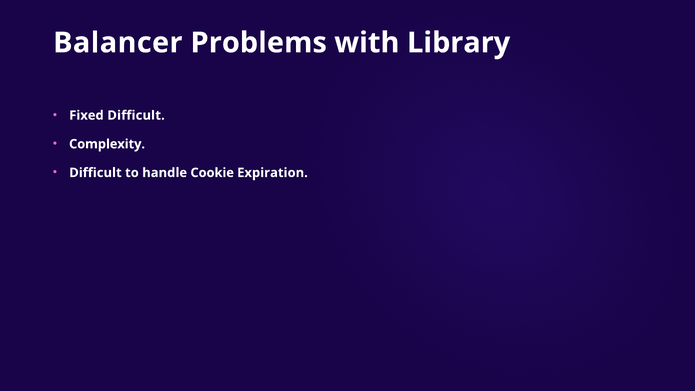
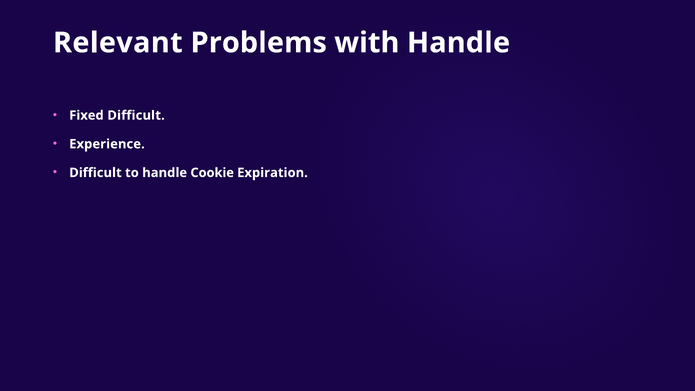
Balancer: Balancer -> Relevant
with Library: Library -> Handle
Complexity: Complexity -> Experience
